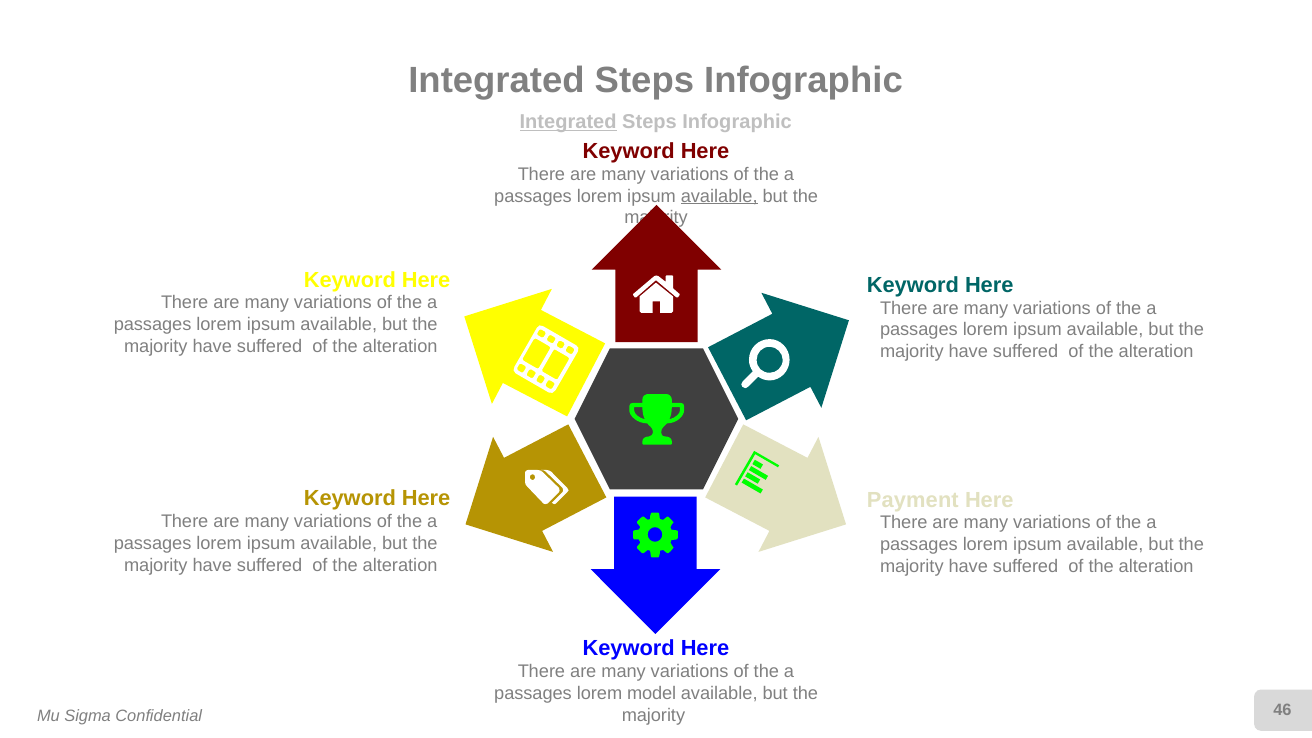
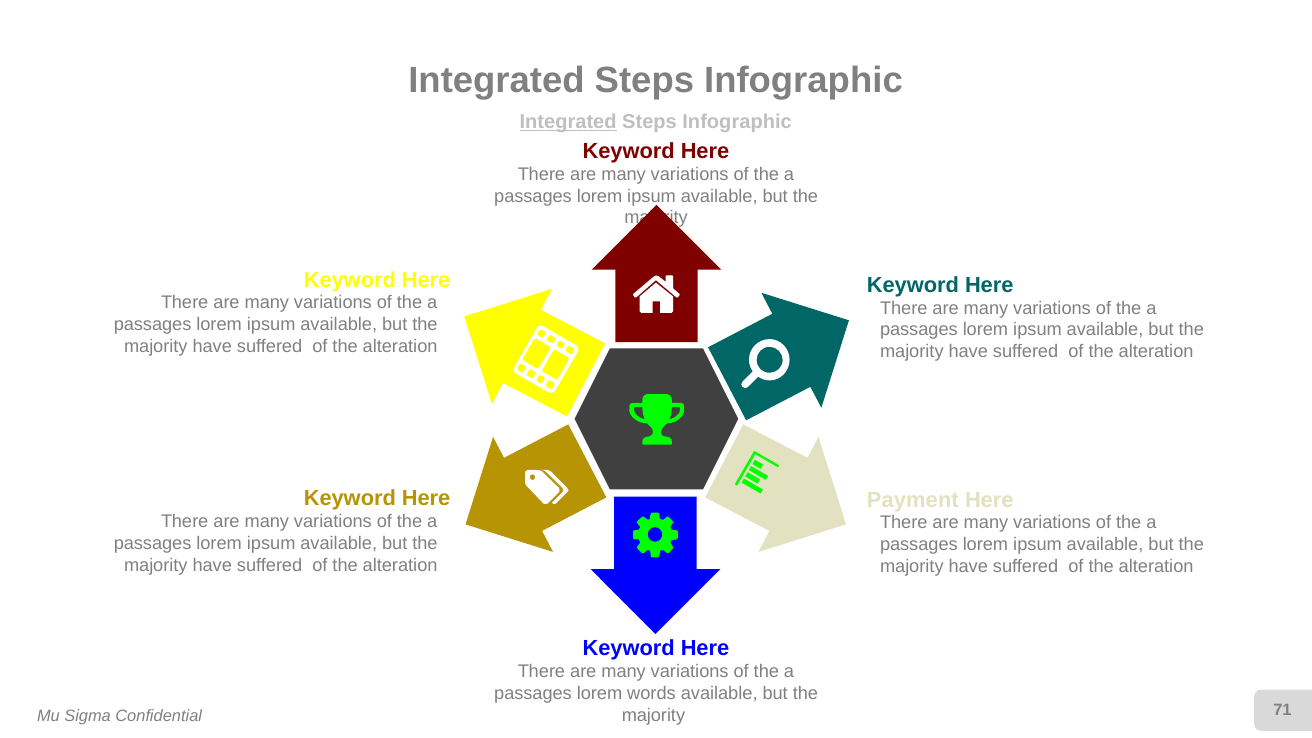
available at (719, 196) underline: present -> none
model: model -> words
46: 46 -> 71
